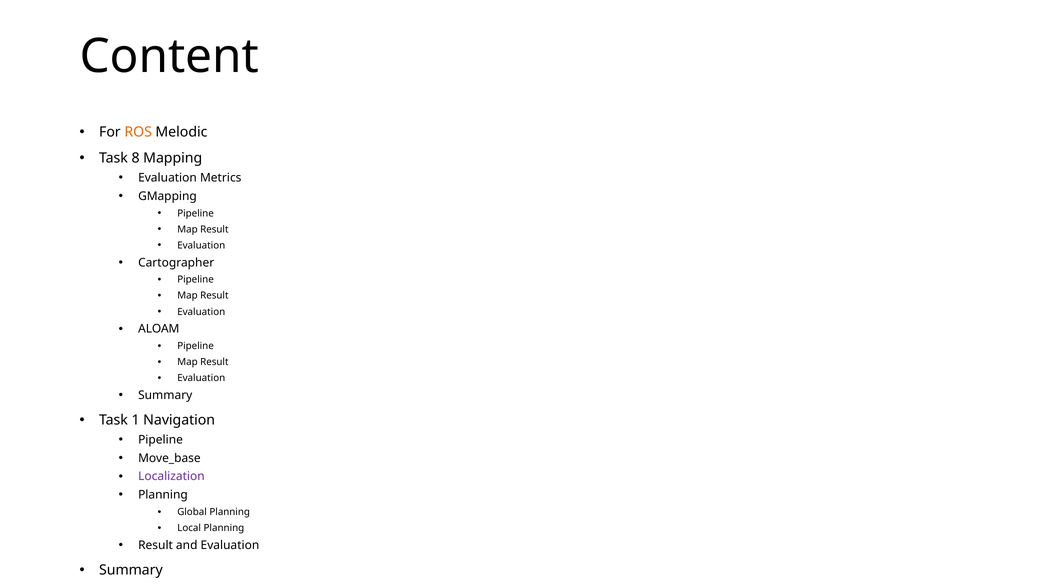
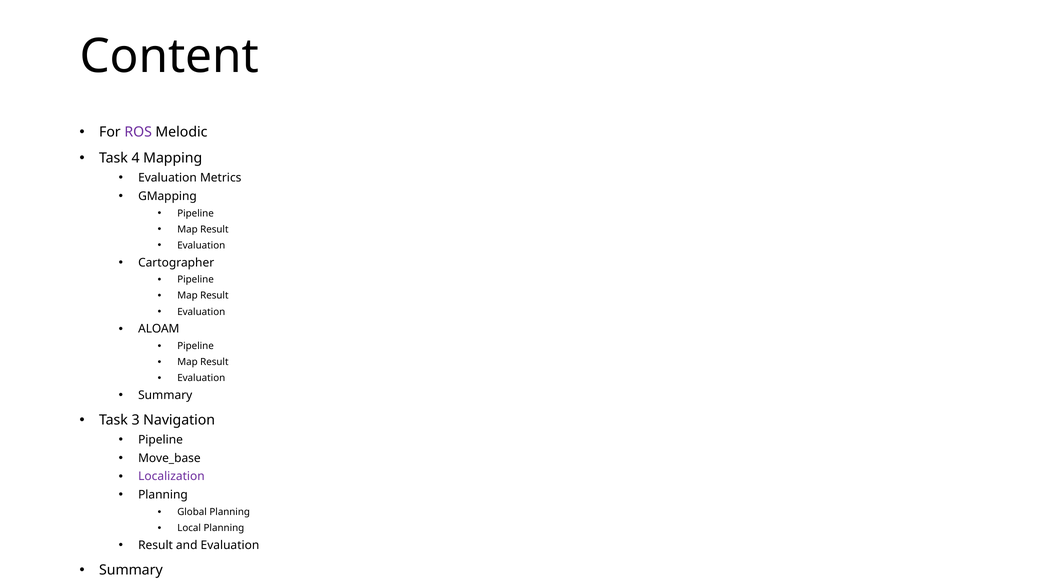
ROS colour: orange -> purple
8: 8 -> 4
1: 1 -> 3
